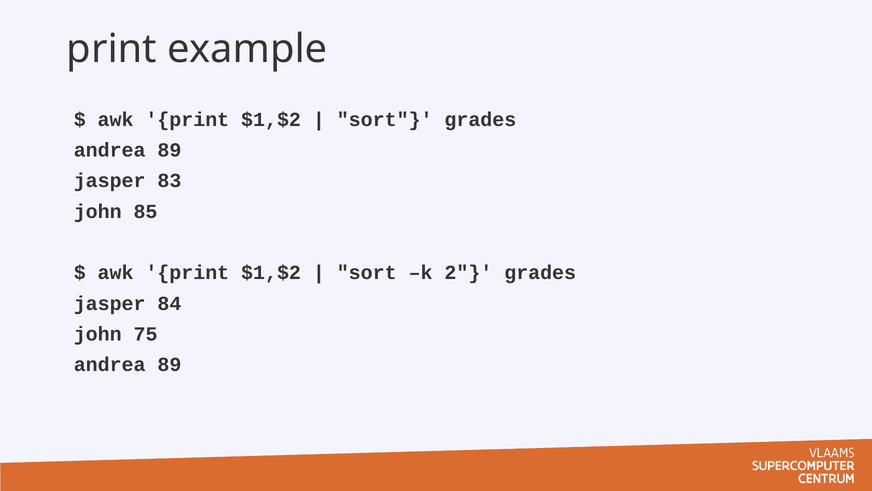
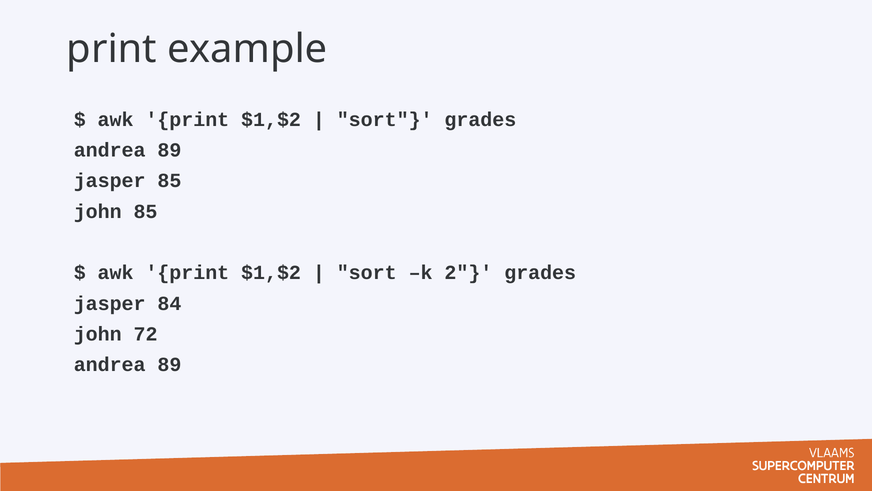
jasper 83: 83 -> 85
75: 75 -> 72
